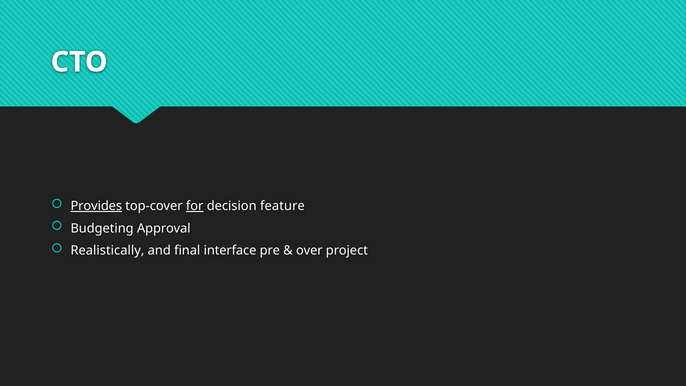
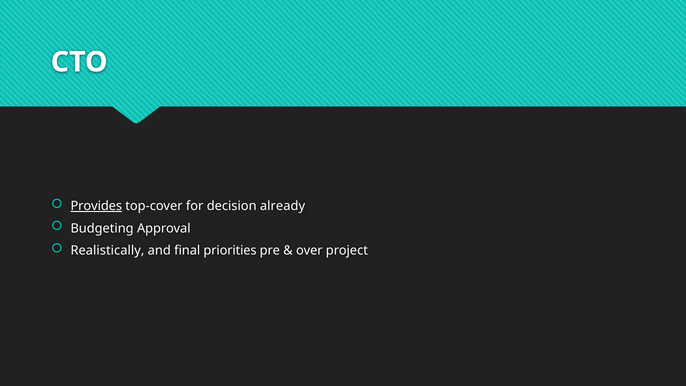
for underline: present -> none
feature: feature -> already
interface: interface -> priorities
